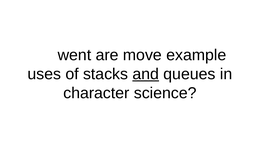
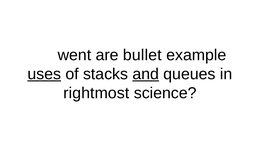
move: move -> bullet
uses underline: none -> present
character: character -> rightmost
